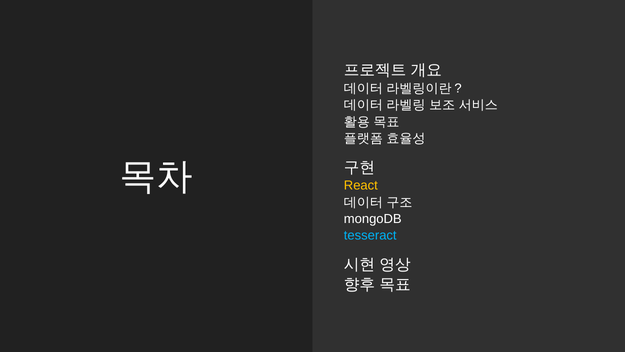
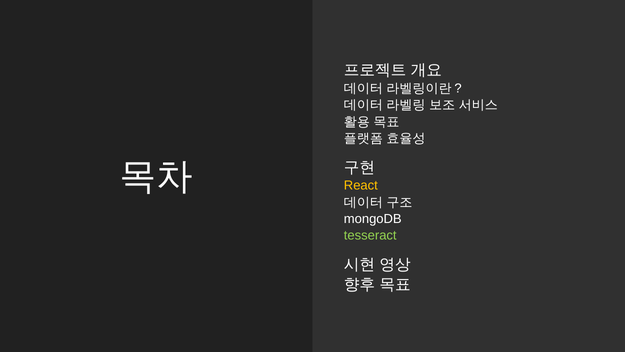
tesseract colour: light blue -> light green
